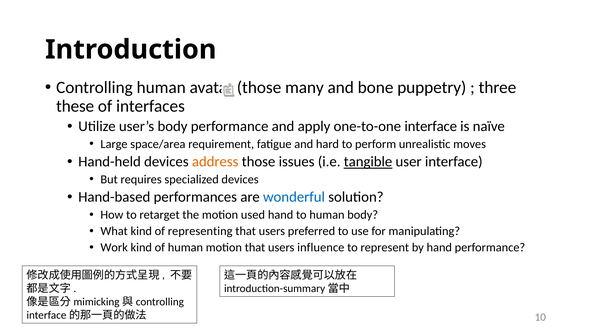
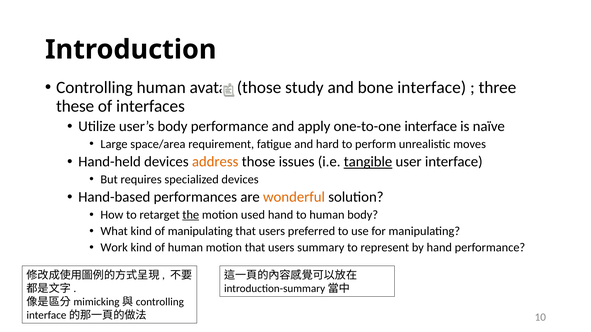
many: many -> study
bone puppetry: puppetry -> interface
wonderful colour: blue -> orange
the underline: none -> present
of representing: representing -> manipulating
influence: influence -> summary
